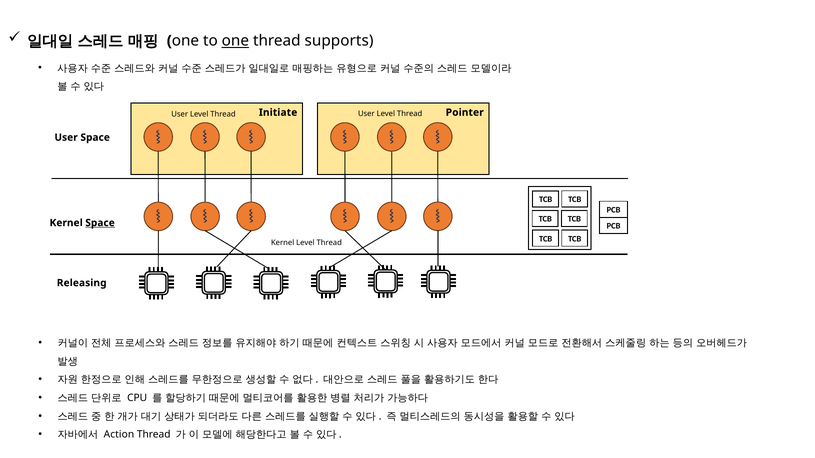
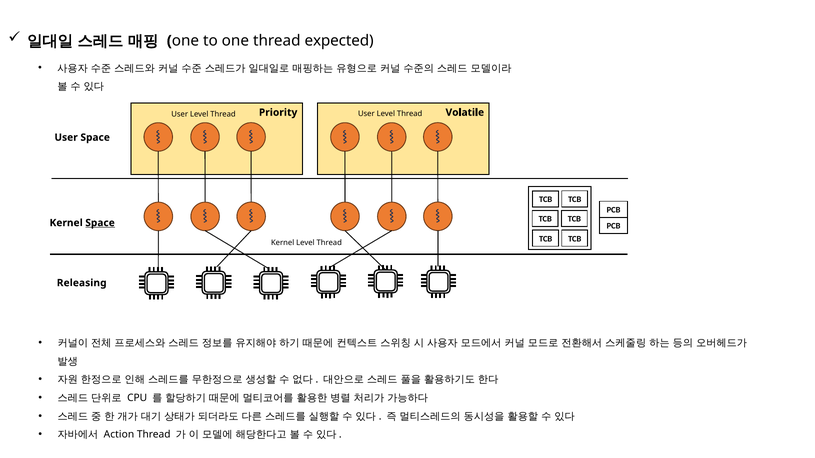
one at (235, 41) underline: present -> none
supports: supports -> expected
Initiate: Initiate -> Priority
Pointer: Pointer -> Volatile
